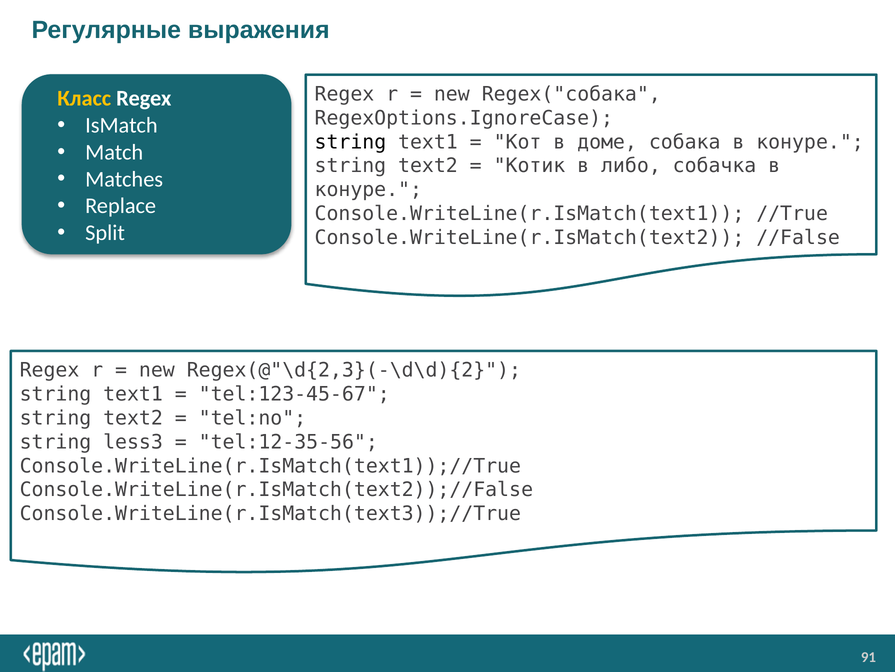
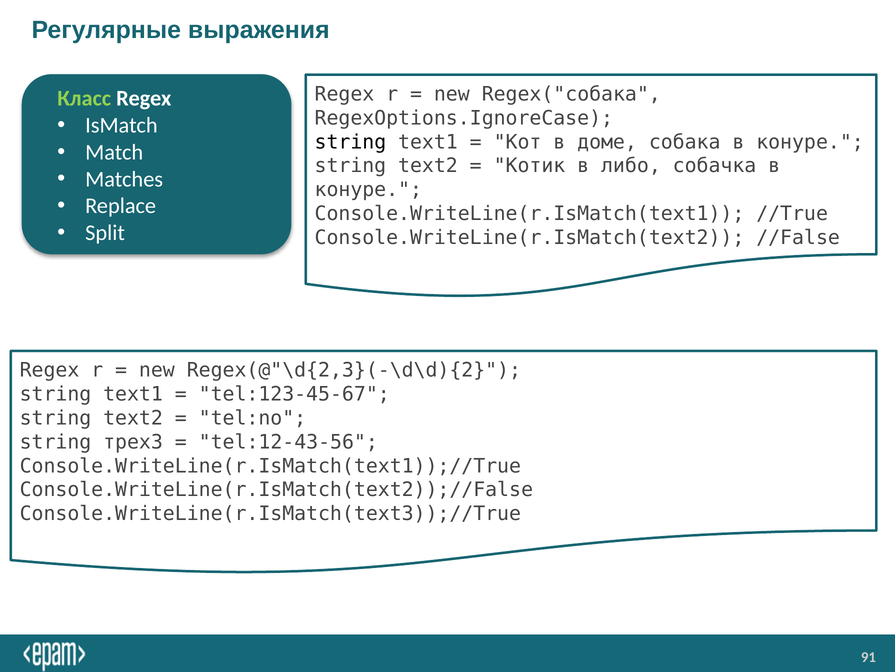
Класс colour: yellow -> light green
less3: less3 -> трех3
tel:12-35-56: tel:12-35-56 -> tel:12-43-56
